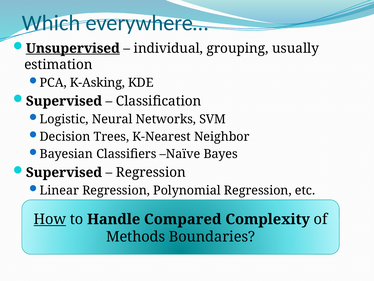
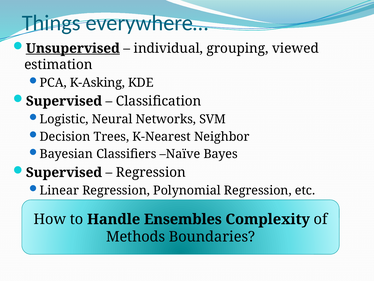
Which: Which -> Things
usually: usually -> viewed
How underline: present -> none
Compared: Compared -> Ensembles
